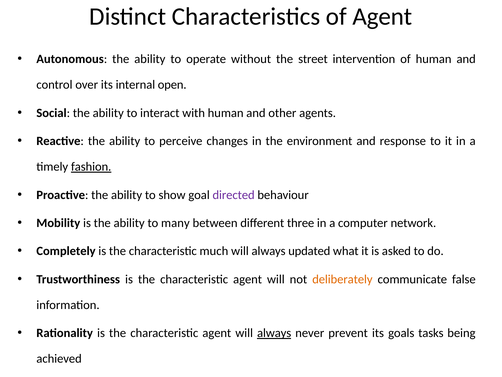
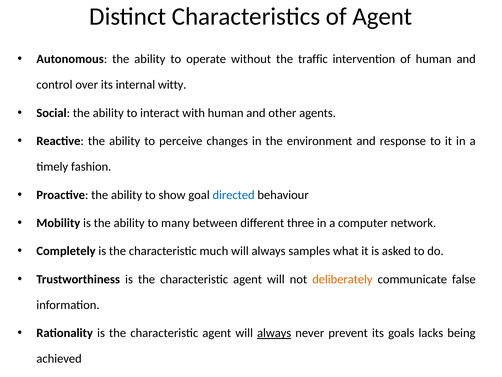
street: street -> traffic
open: open -> witty
fashion underline: present -> none
directed colour: purple -> blue
updated: updated -> samples
tasks: tasks -> lacks
